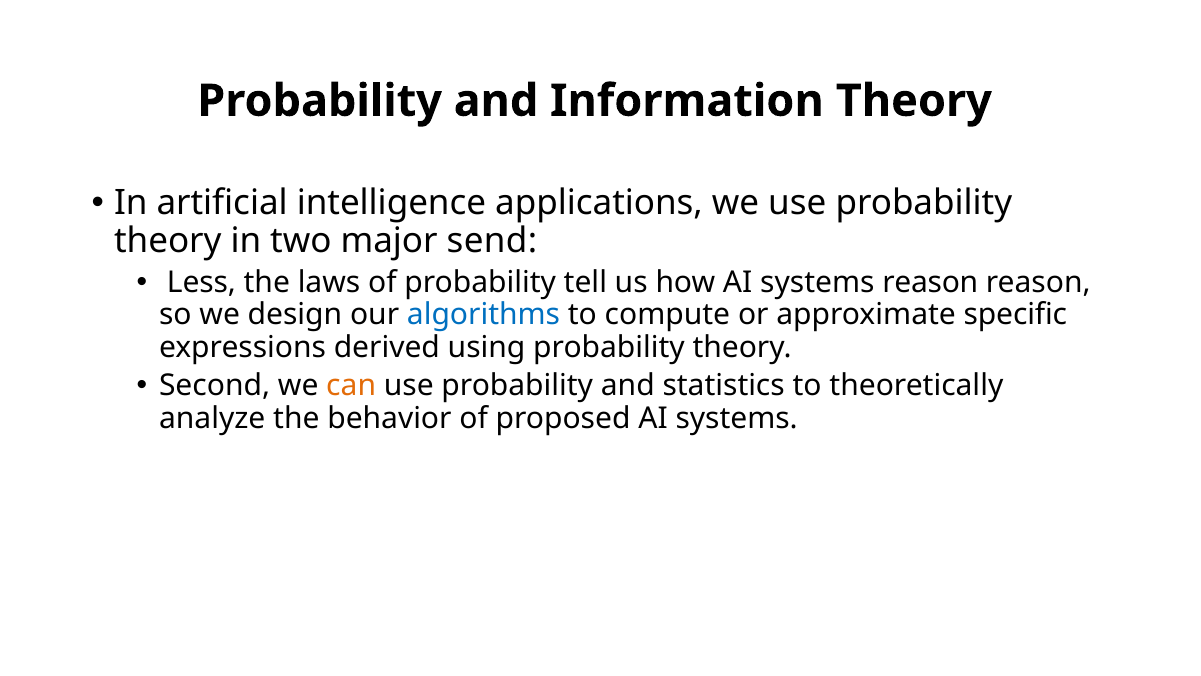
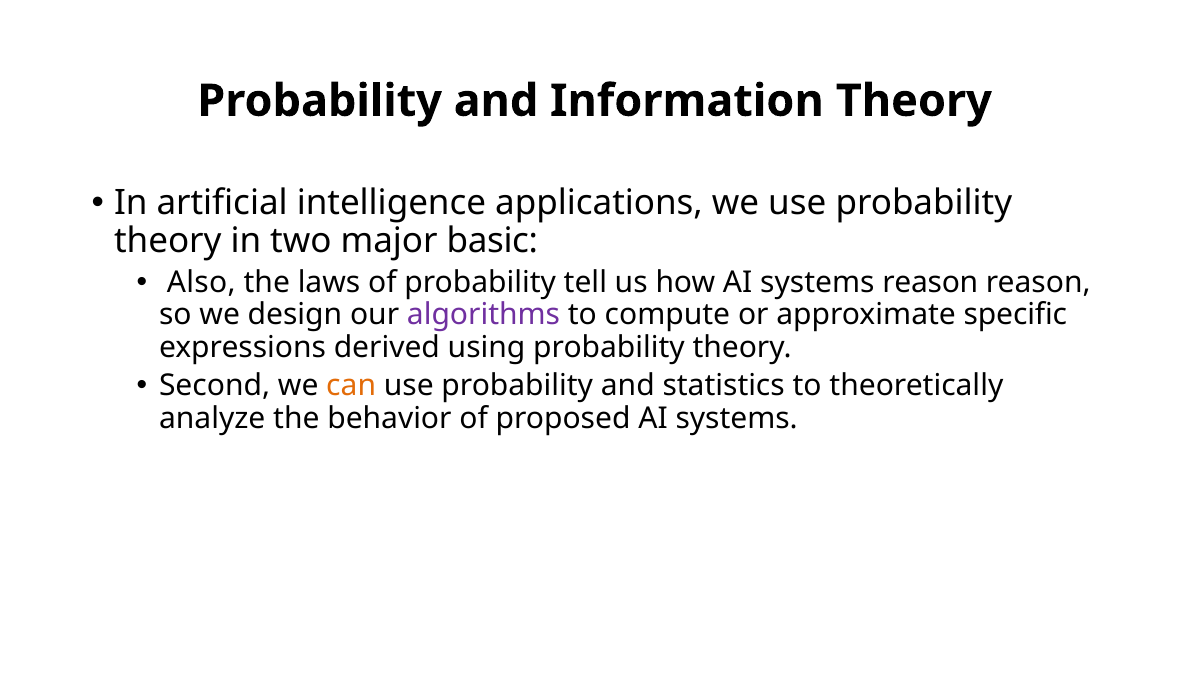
send: send -> basic
Less: Less -> Also
algorithms colour: blue -> purple
